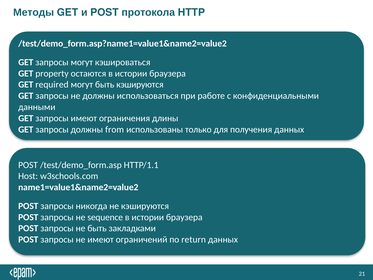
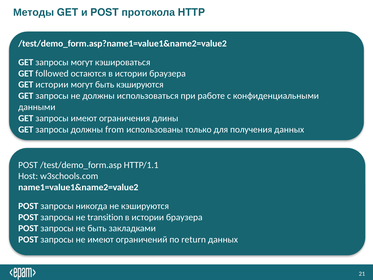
property: property -> followed
GET required: required -> истории
sequence: sequence -> transition
